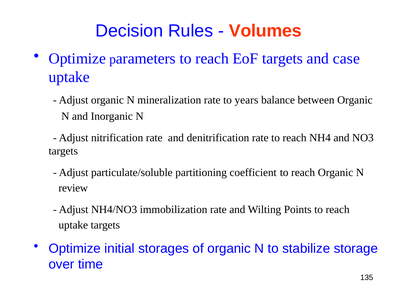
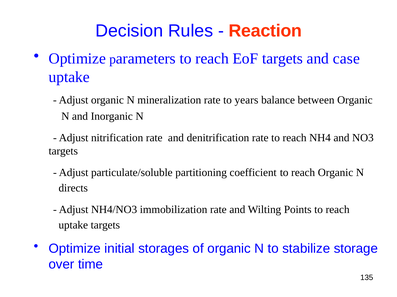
Volumes: Volumes -> Reaction
review: review -> directs
